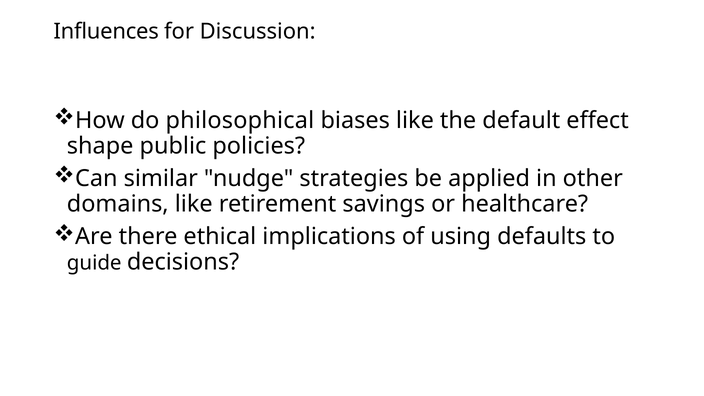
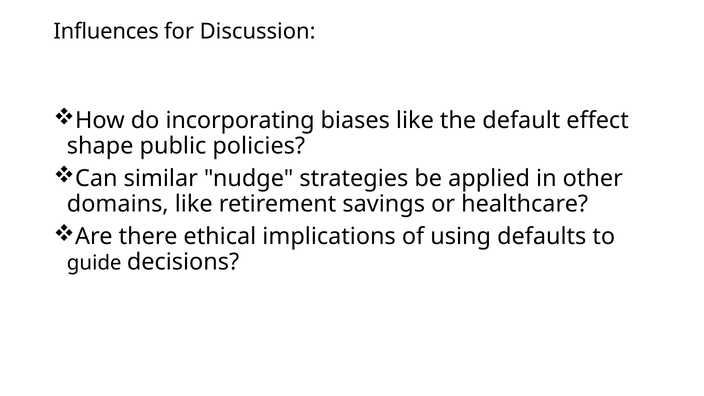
philosophical: philosophical -> incorporating
